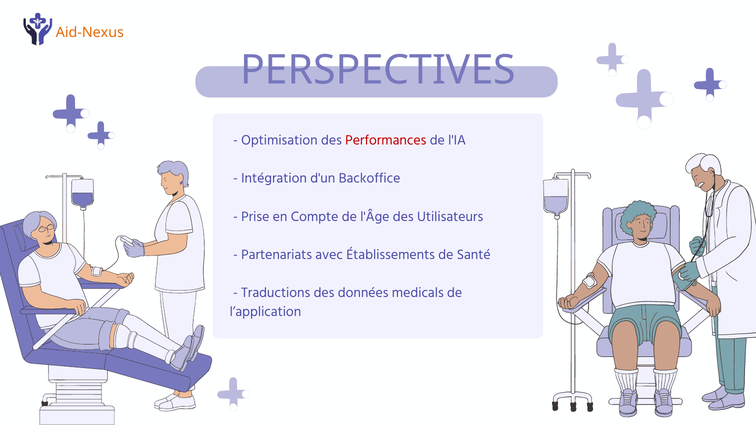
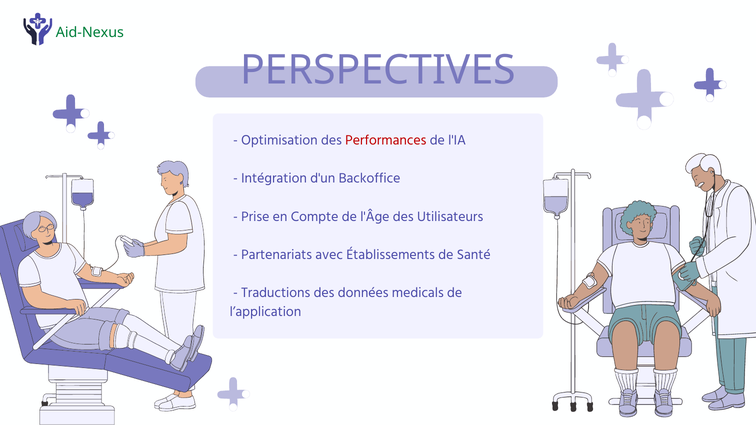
Aid-Nexus colour: orange -> green
